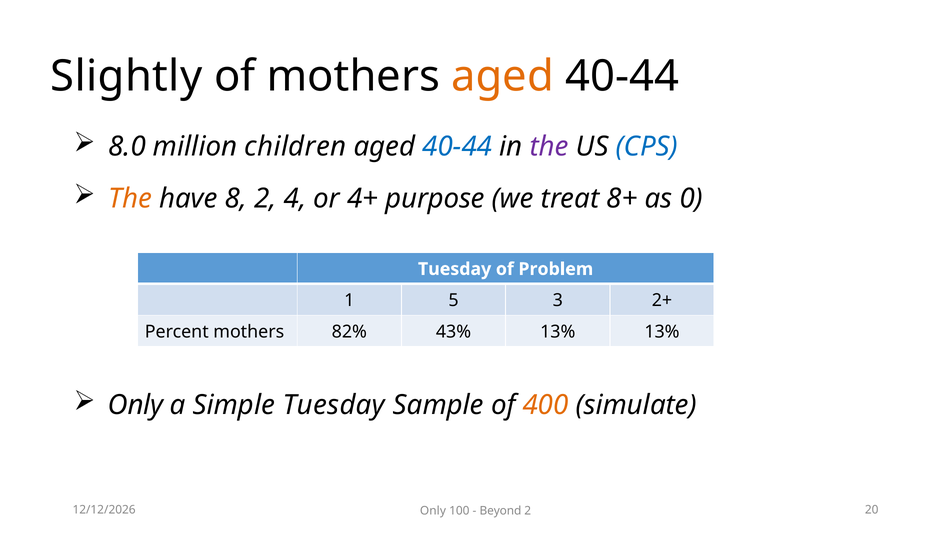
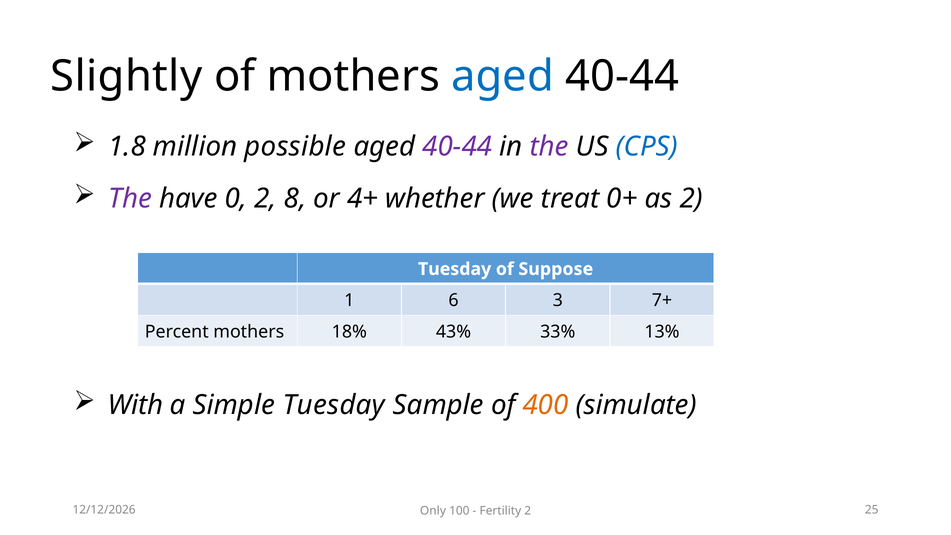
aged at (503, 76) colour: orange -> blue
8.0: 8.0 -> 1.8
children: children -> possible
40-44 at (457, 147) colour: blue -> purple
The at (130, 198) colour: orange -> purple
8: 8 -> 0
4: 4 -> 8
purpose: purpose -> whether
8+: 8+ -> 0+
as 0: 0 -> 2
Problem: Problem -> Suppose
5: 5 -> 6
2+: 2+ -> 7+
82%: 82% -> 18%
43% 13%: 13% -> 33%
Only at (136, 405): Only -> With
Beyond: Beyond -> Fertility
20: 20 -> 25
